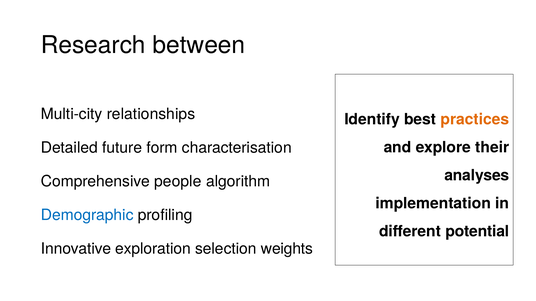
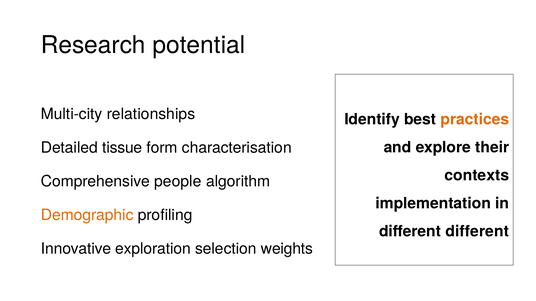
between: between -> potential
future: future -> tissue
analyses: analyses -> contexts
Demographic colour: blue -> orange
different potential: potential -> different
